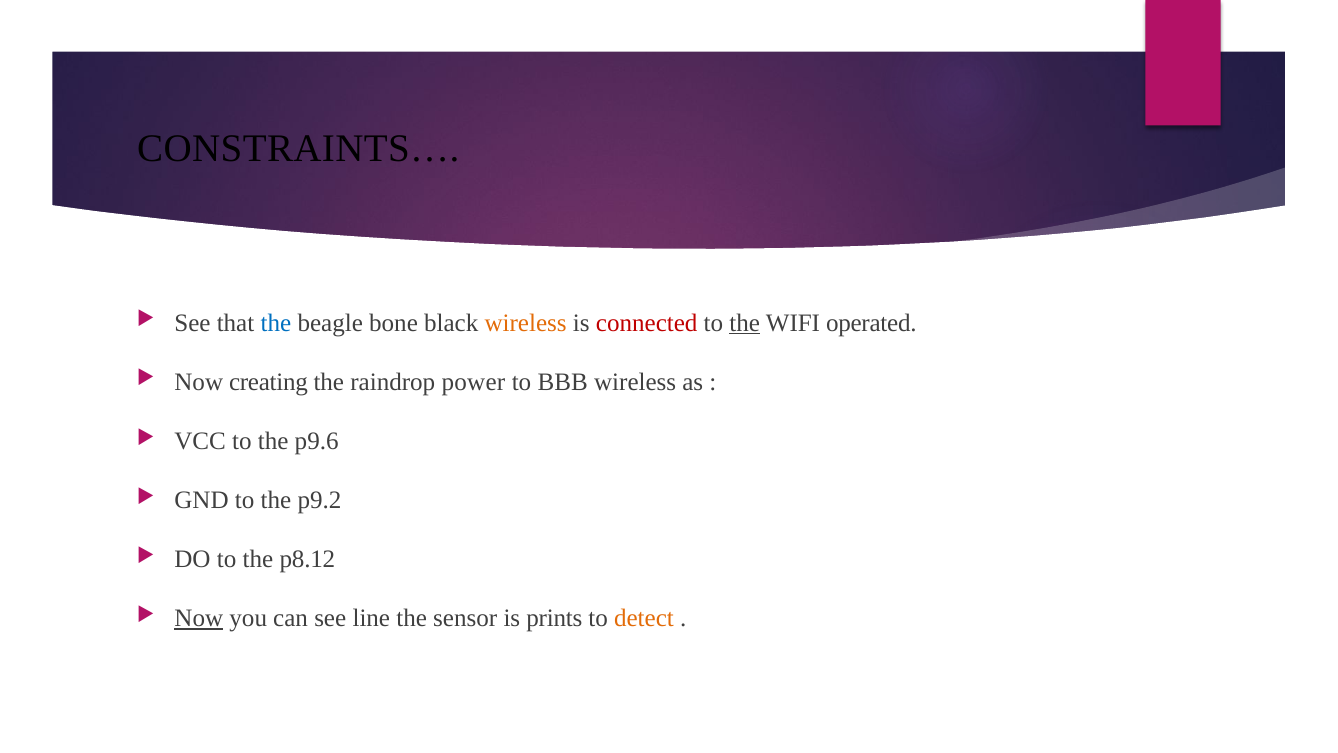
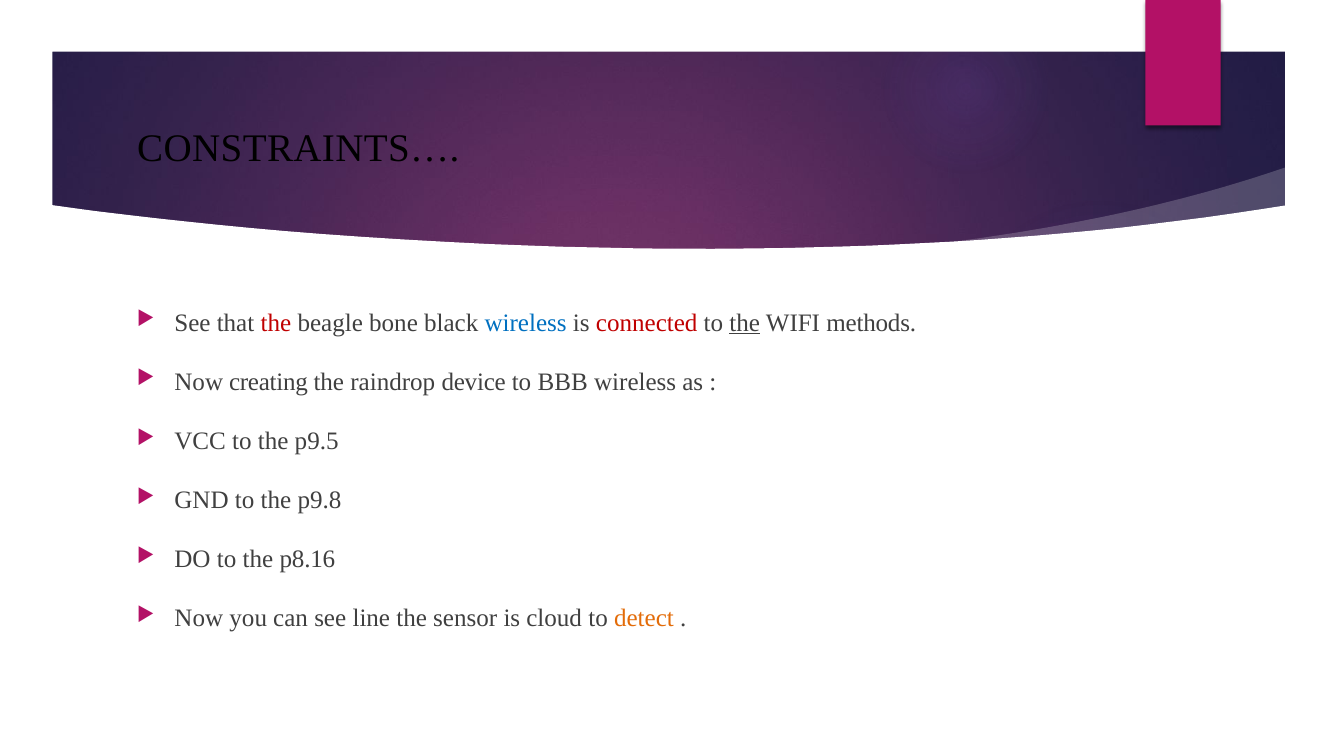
the at (276, 323) colour: blue -> red
wireless at (526, 323) colour: orange -> blue
operated: operated -> methods
power: power -> device
p9.6: p9.6 -> p9.5
p9.2: p9.2 -> p9.8
p8.12: p8.12 -> p8.16
Now at (199, 618) underline: present -> none
prints: prints -> cloud
